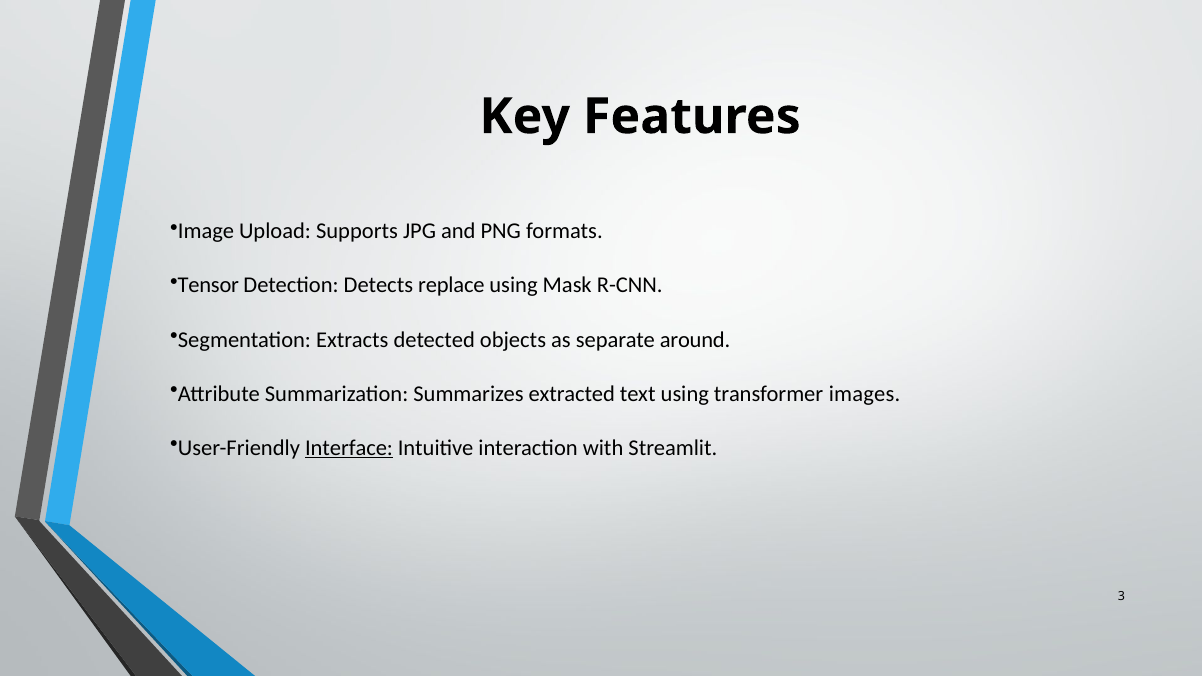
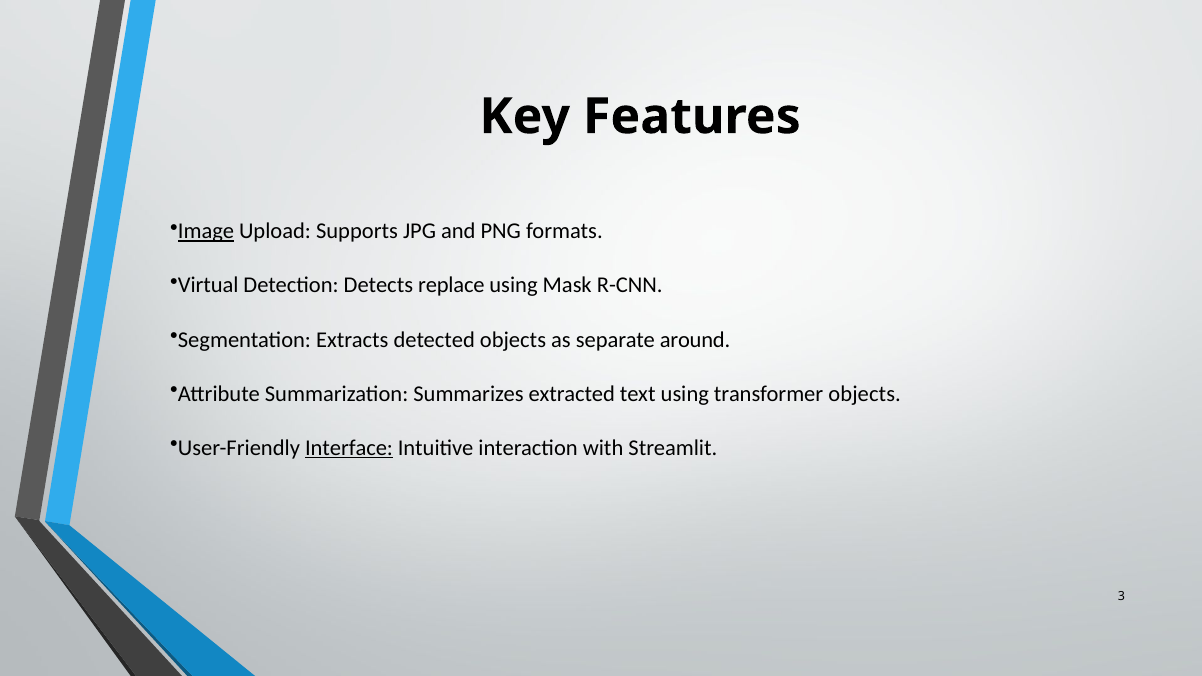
Image underline: none -> present
Tensor: Tensor -> Virtual
transformer images: images -> objects
